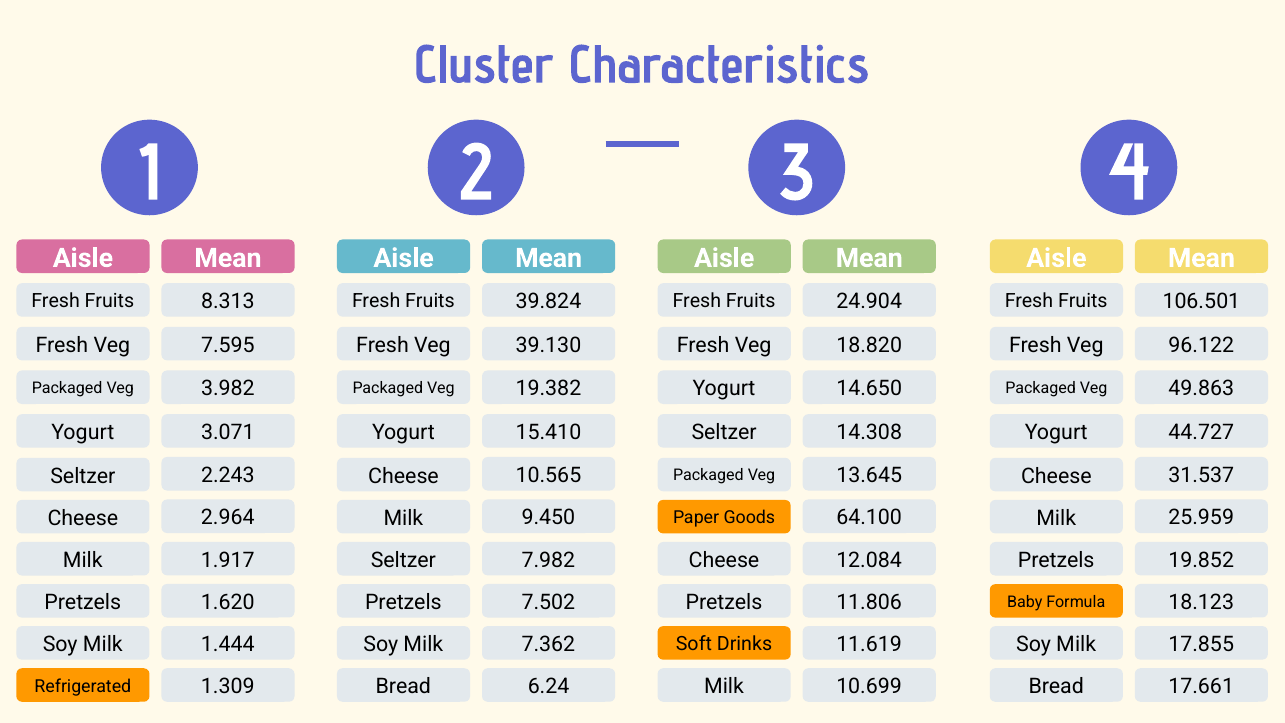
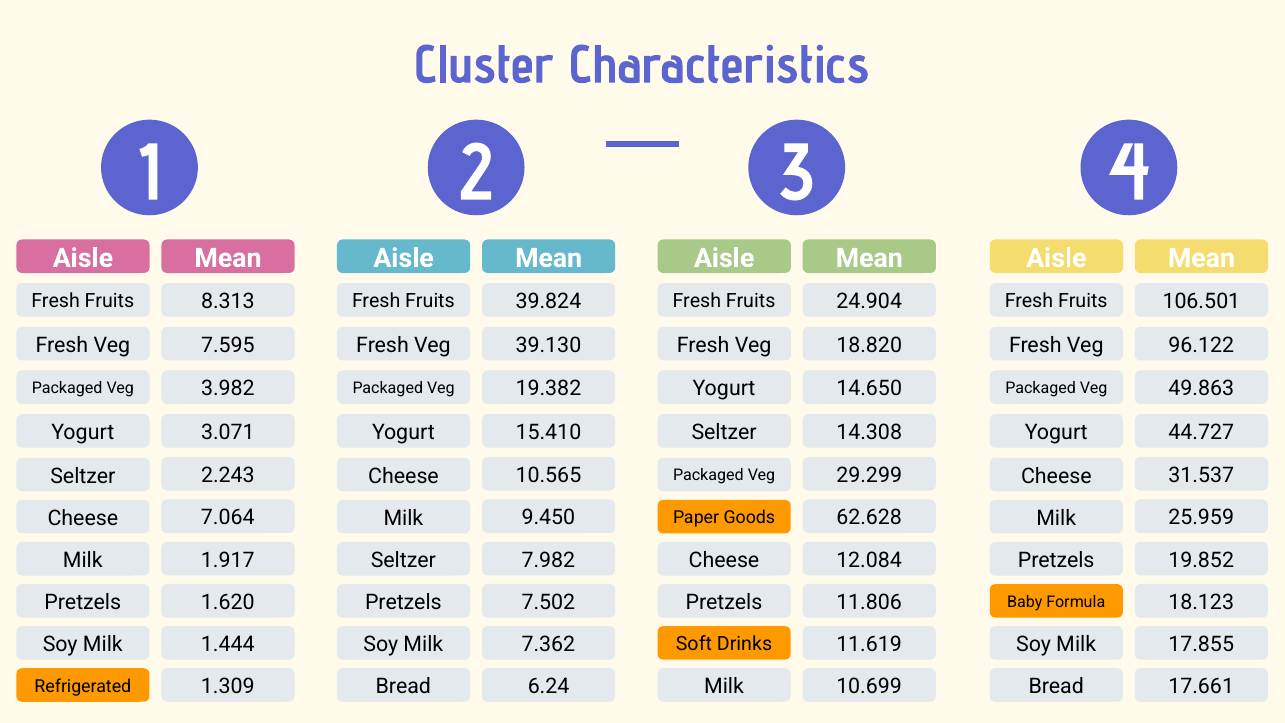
13.645: 13.645 -> 29.299
2.964: 2.964 -> 7.064
64.100: 64.100 -> 62.628
